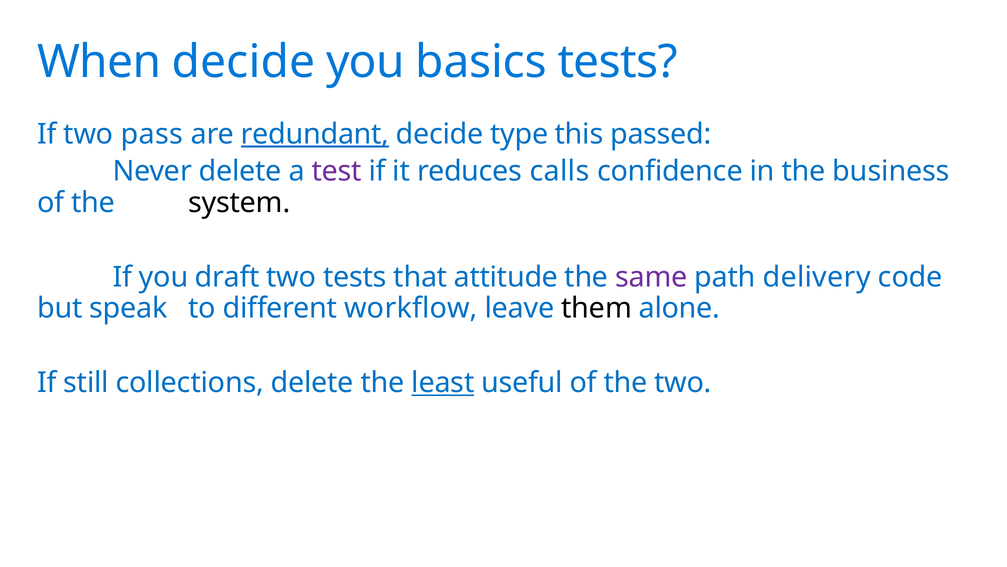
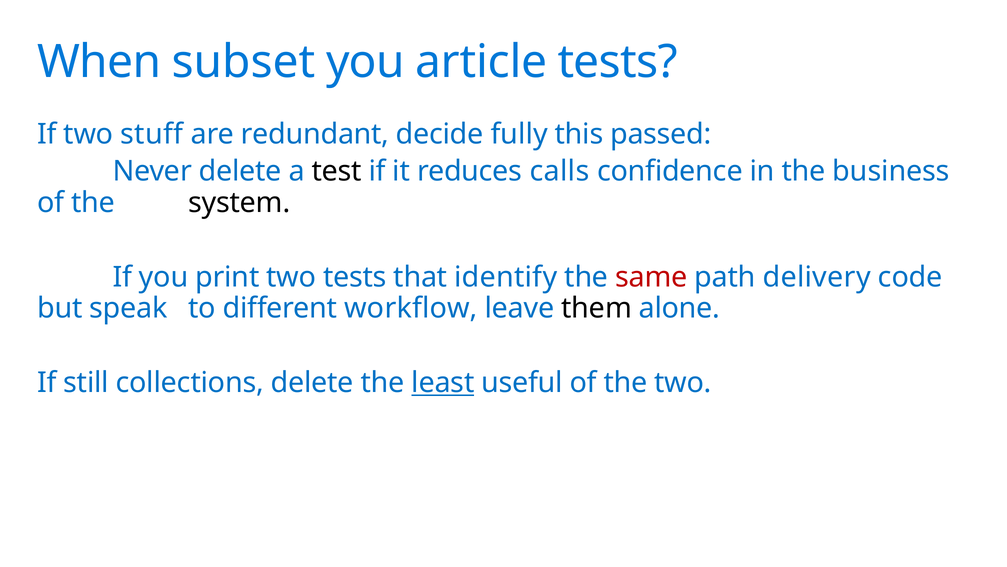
When decide: decide -> subset
basics: basics -> article
pass: pass -> stuff
redundant underline: present -> none
type: type -> fully
test colour: purple -> black
draft: draft -> print
attitude: attitude -> identify
same colour: purple -> red
